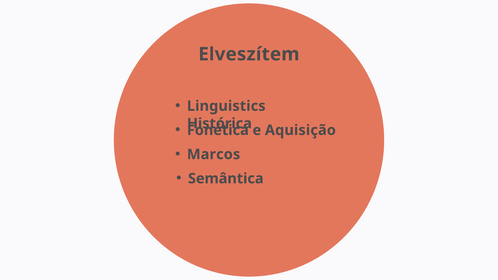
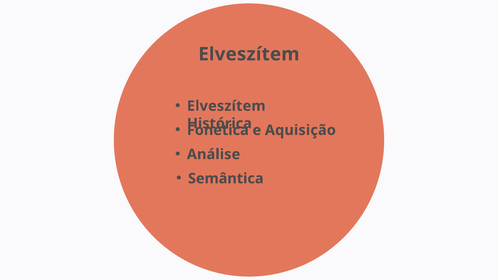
Linguistics at (226, 106): Linguistics -> Elveszítem
Marcos: Marcos -> Análise
